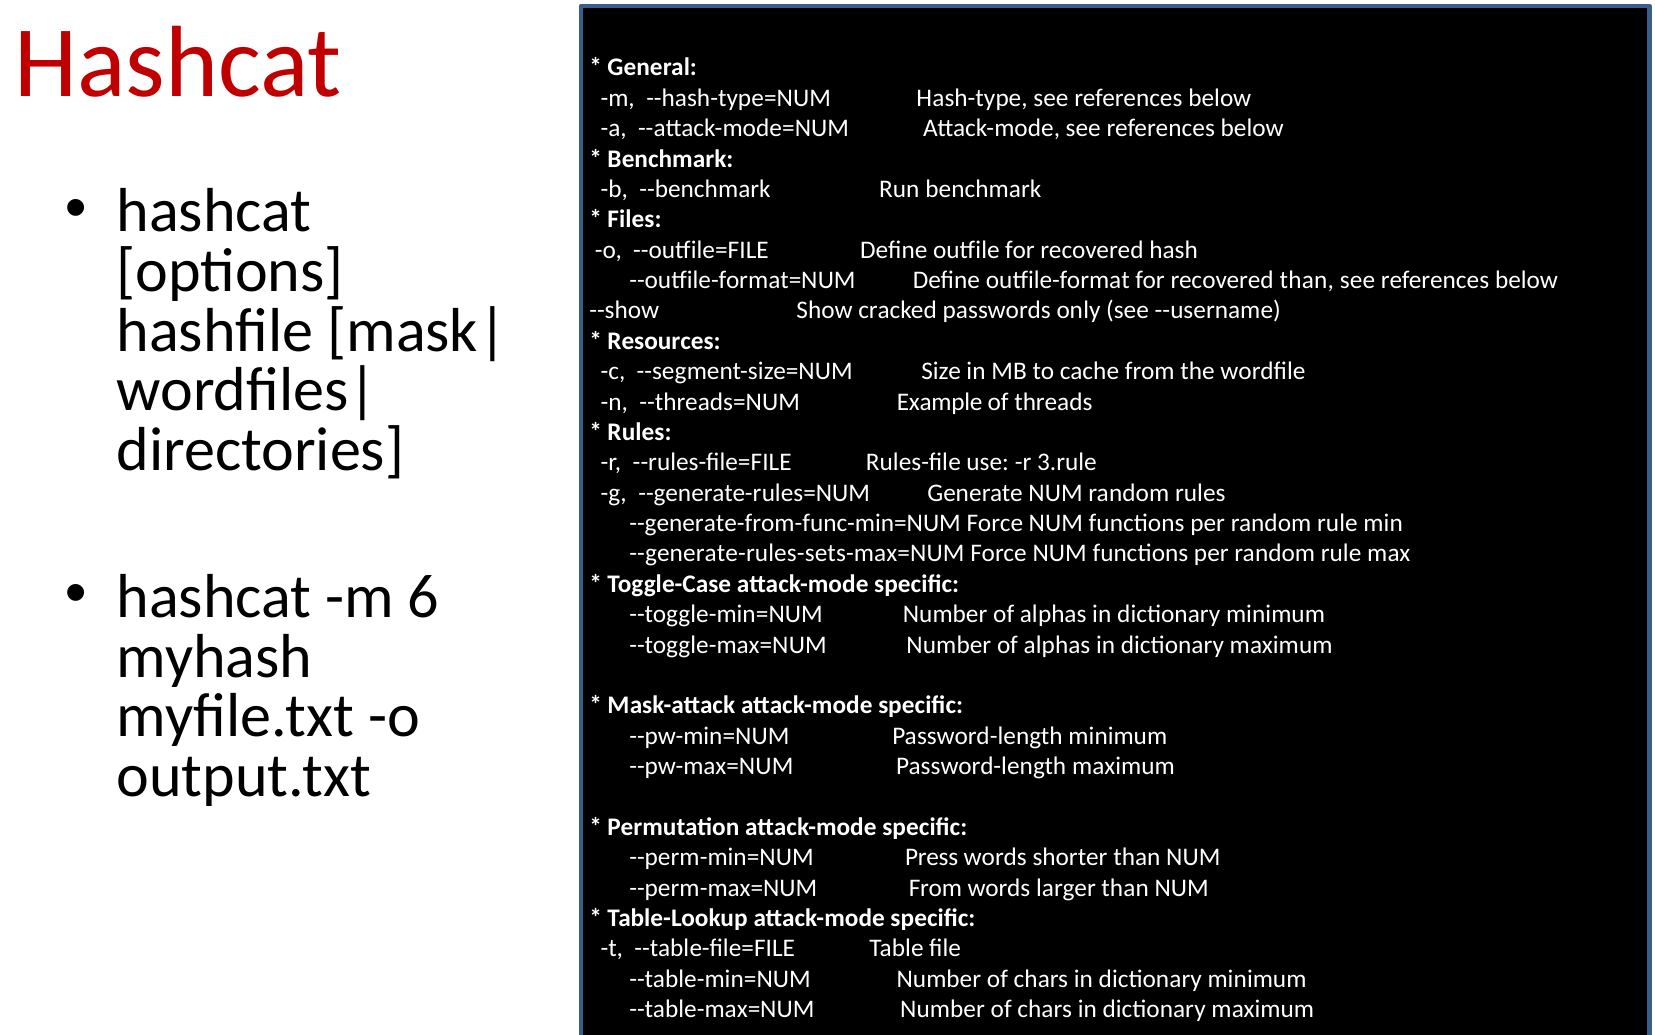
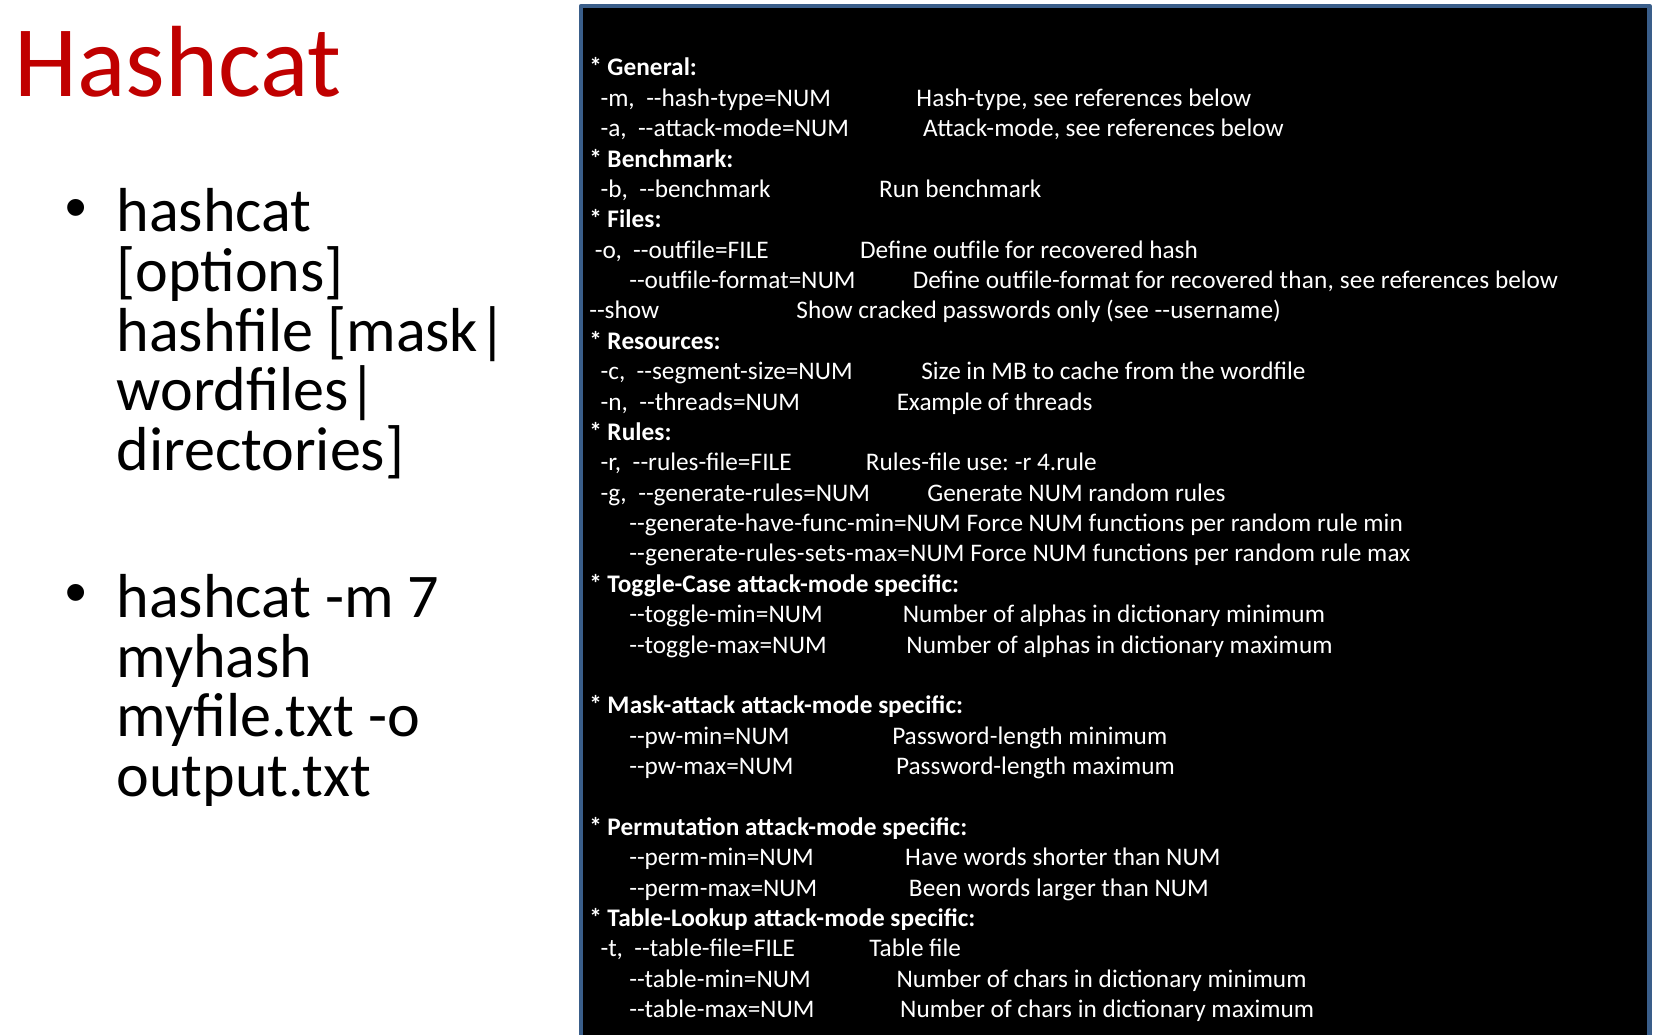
3.rule: 3.rule -> 4.rule
--generate-from-func-min=NUM: --generate-from-func-min=NUM -> --generate-have-func-min=NUM
6: 6 -> 7
Press: Press -> Have
--perm-max=NUM From: From -> Been
